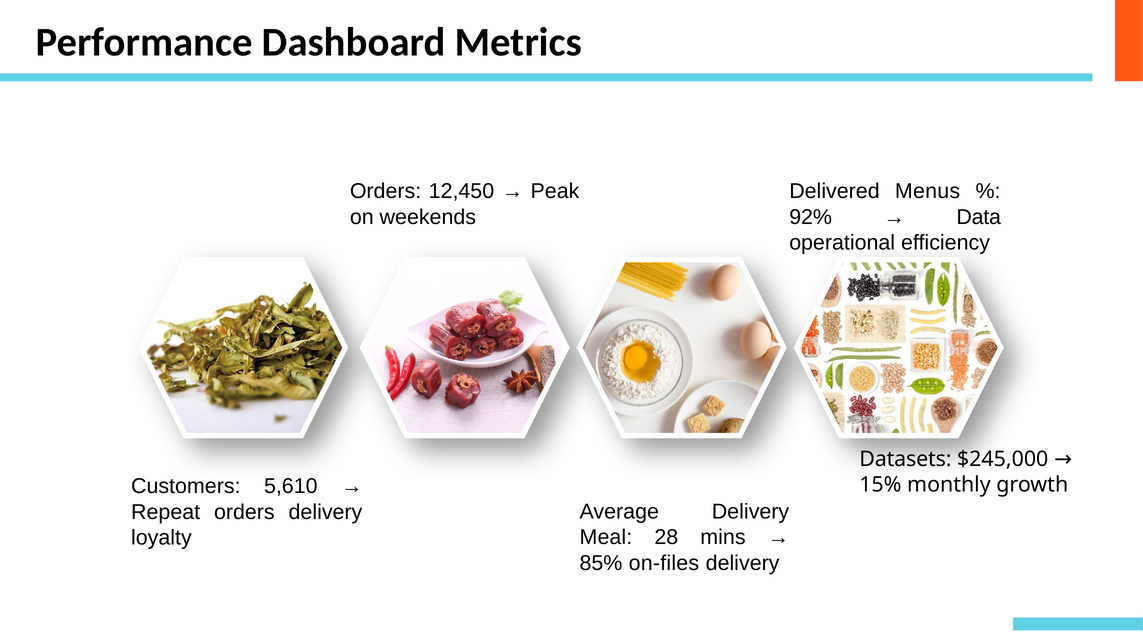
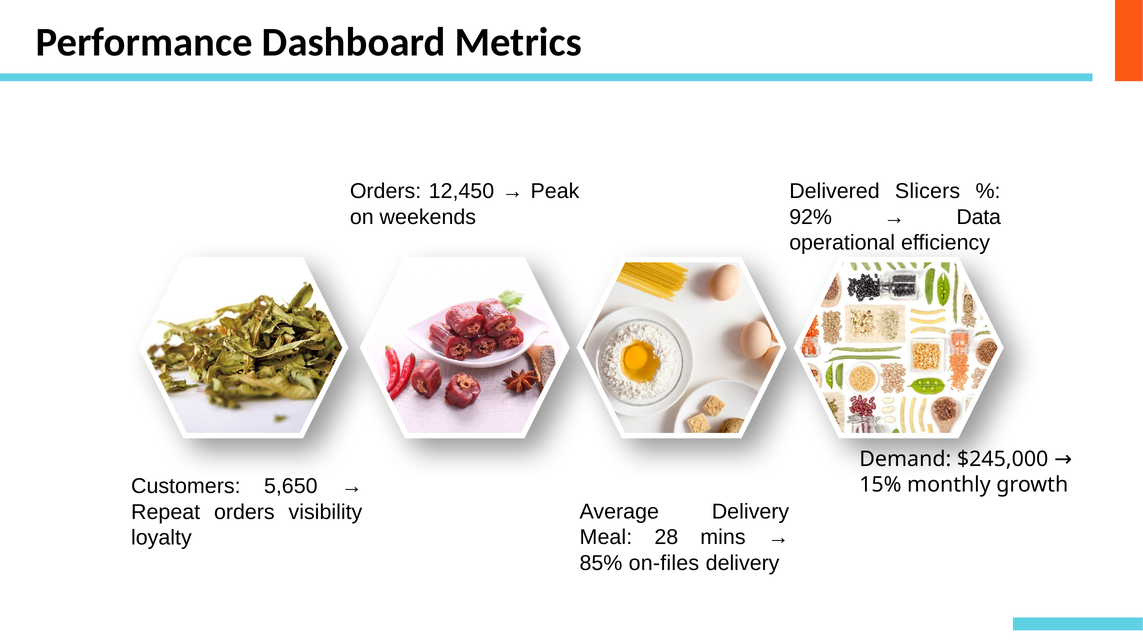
Menus: Menus -> Slicers
Datasets: Datasets -> Demand
5,610: 5,610 -> 5,650
orders delivery: delivery -> visibility
